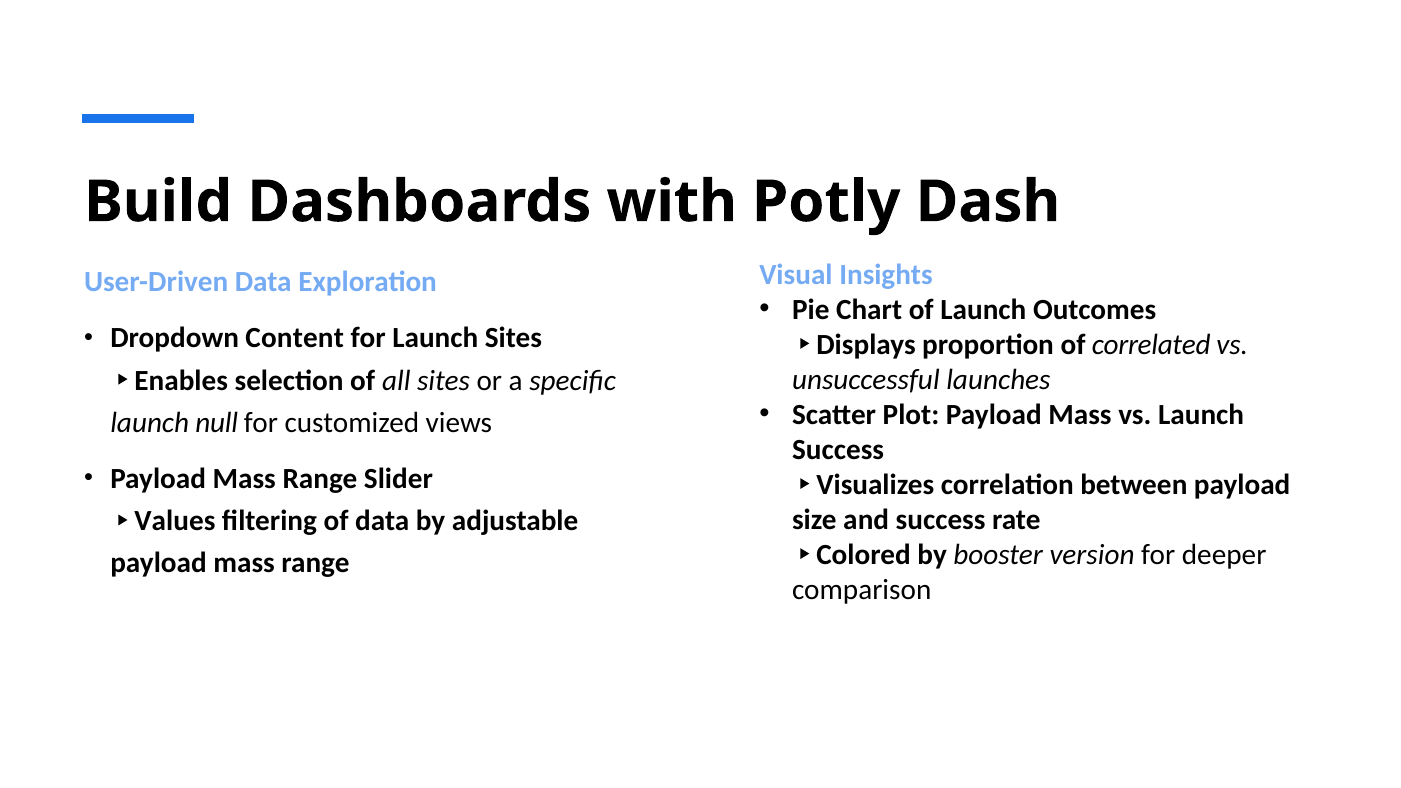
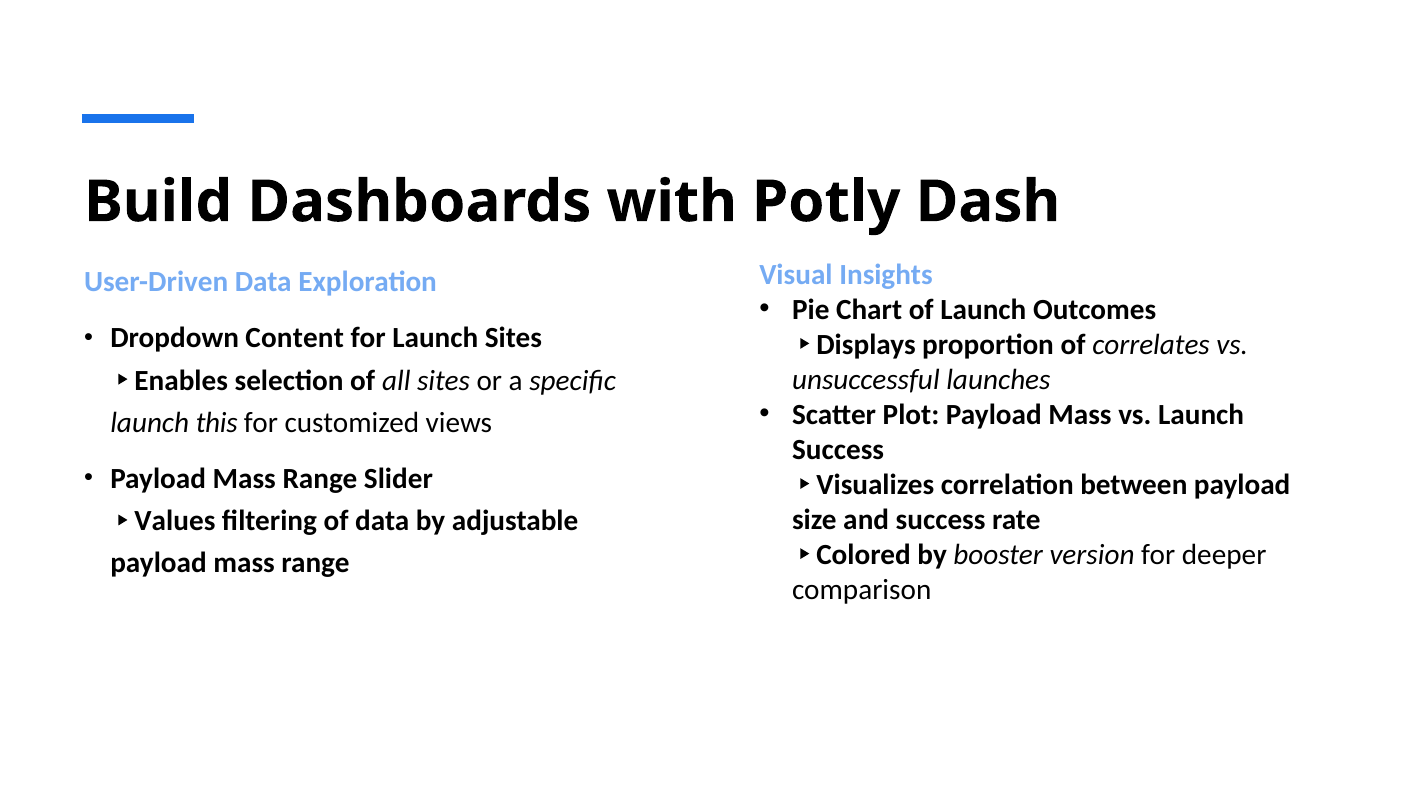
correlated: correlated -> correlates
null: null -> this
